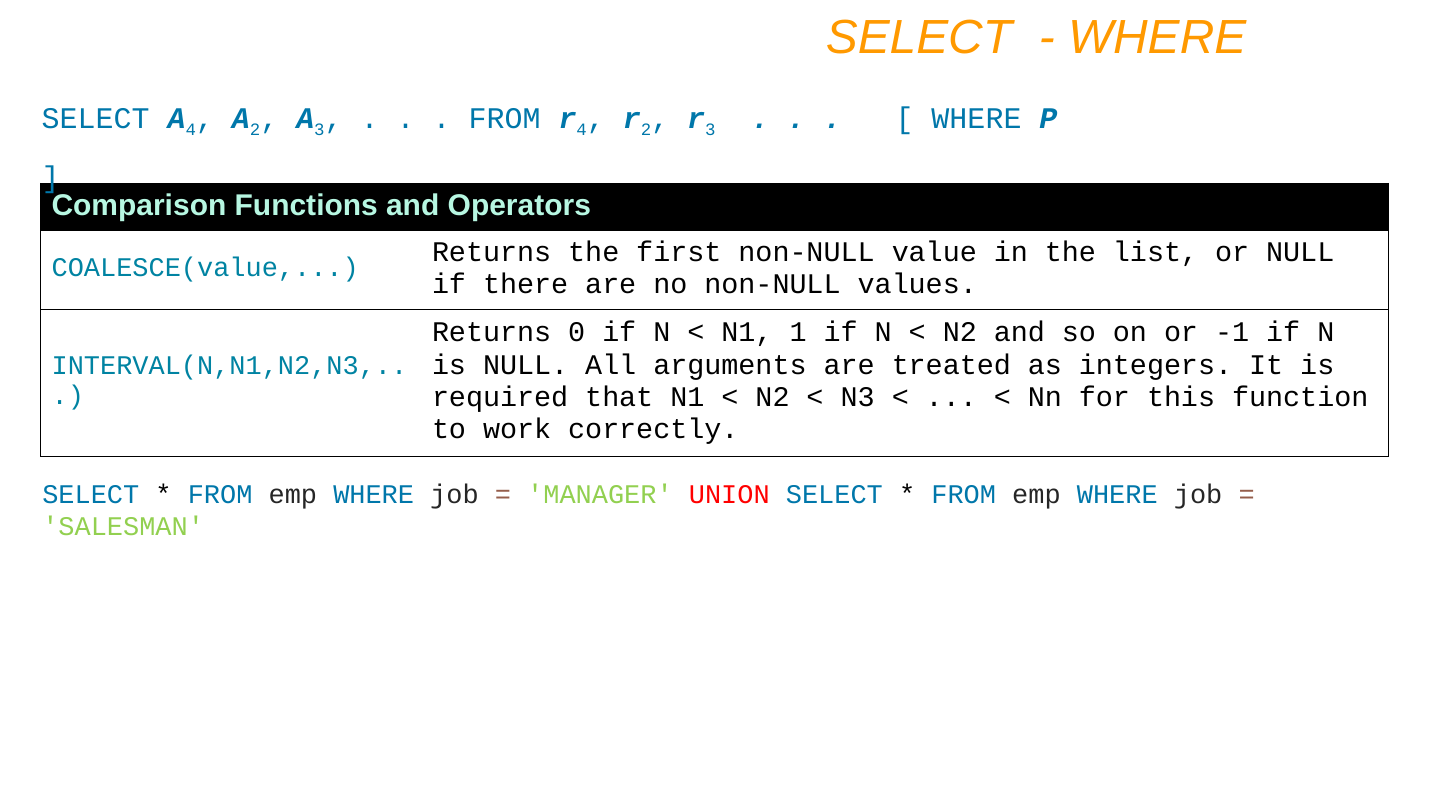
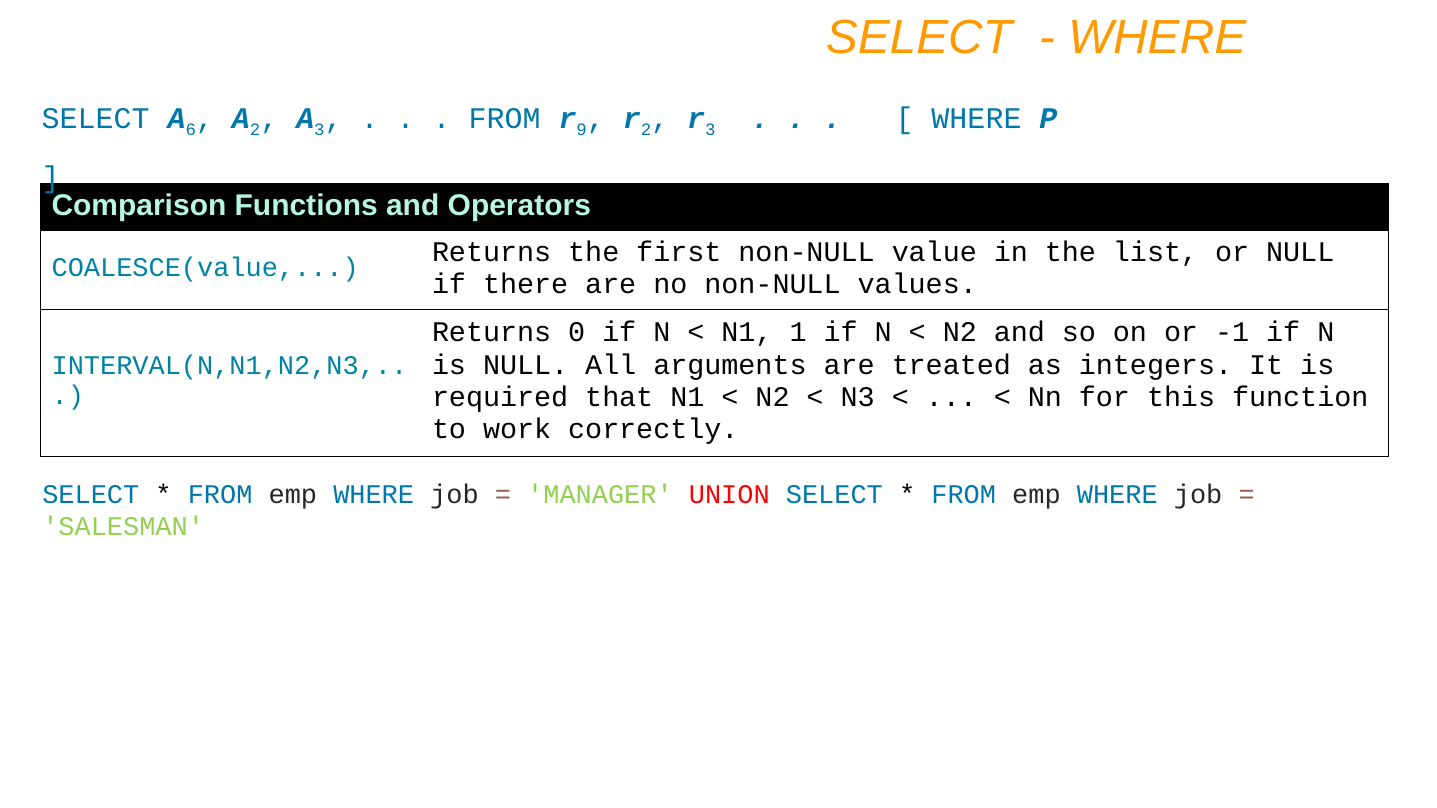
4 at (191, 130): 4 -> 6
4 at (582, 130): 4 -> 9
